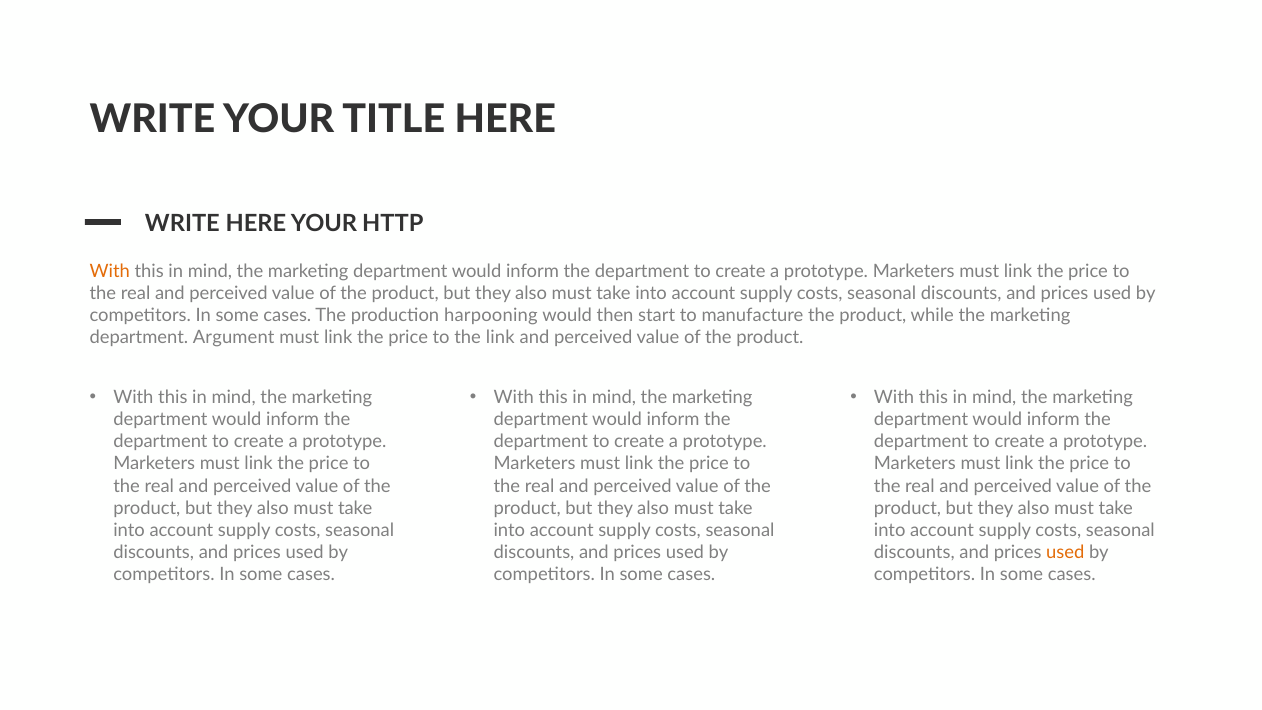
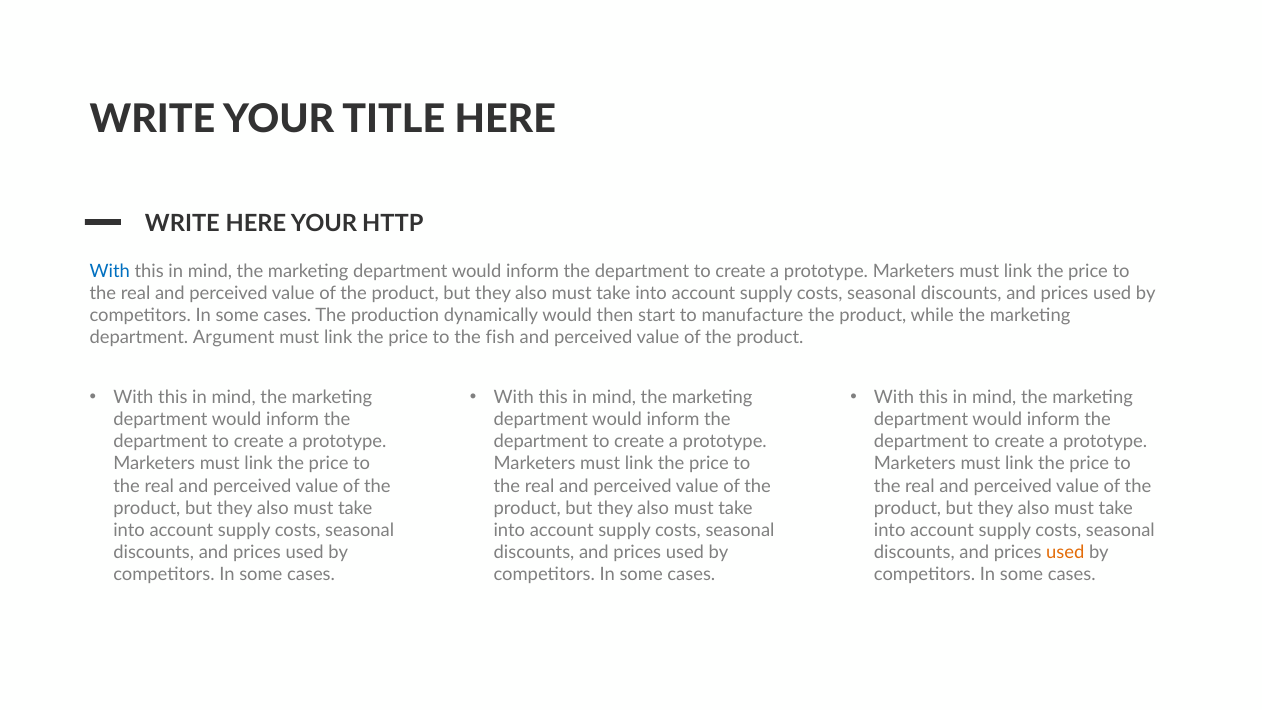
With at (110, 272) colour: orange -> blue
harpooning: harpooning -> dynamically
the link: link -> fish
